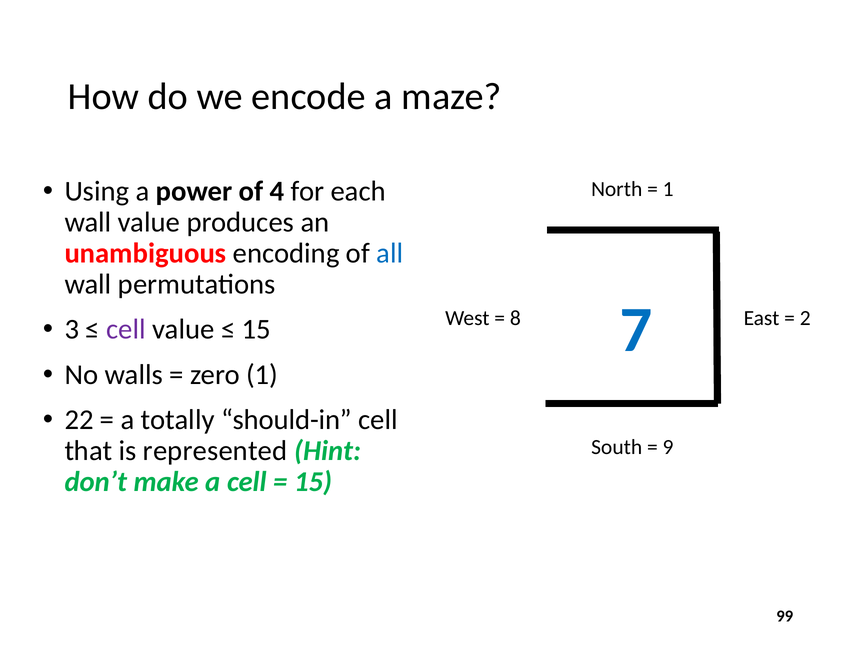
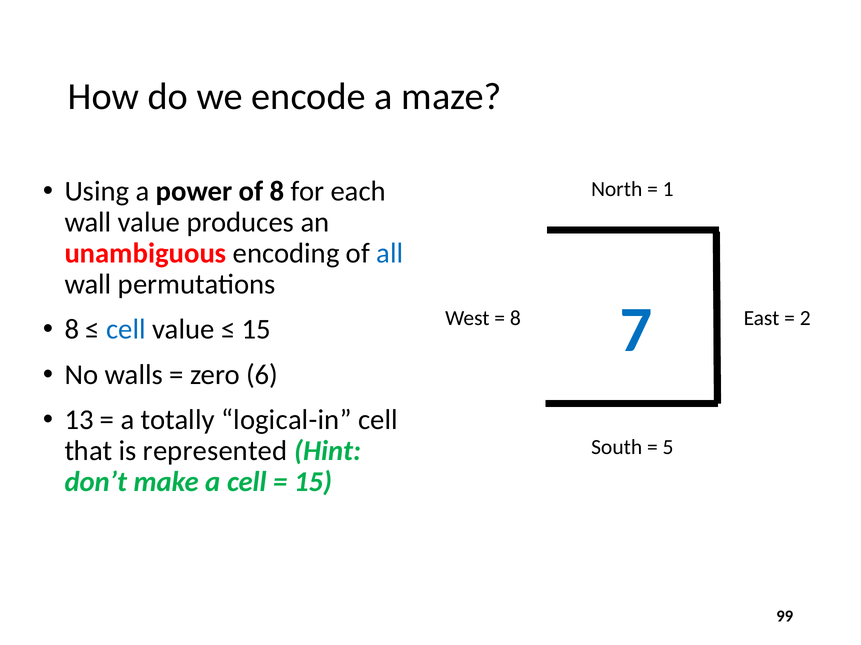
of 4: 4 -> 8
3 at (72, 330): 3 -> 8
cell at (126, 330) colour: purple -> blue
zero 1: 1 -> 6
22: 22 -> 13
should-in: should-in -> logical-in
9: 9 -> 5
